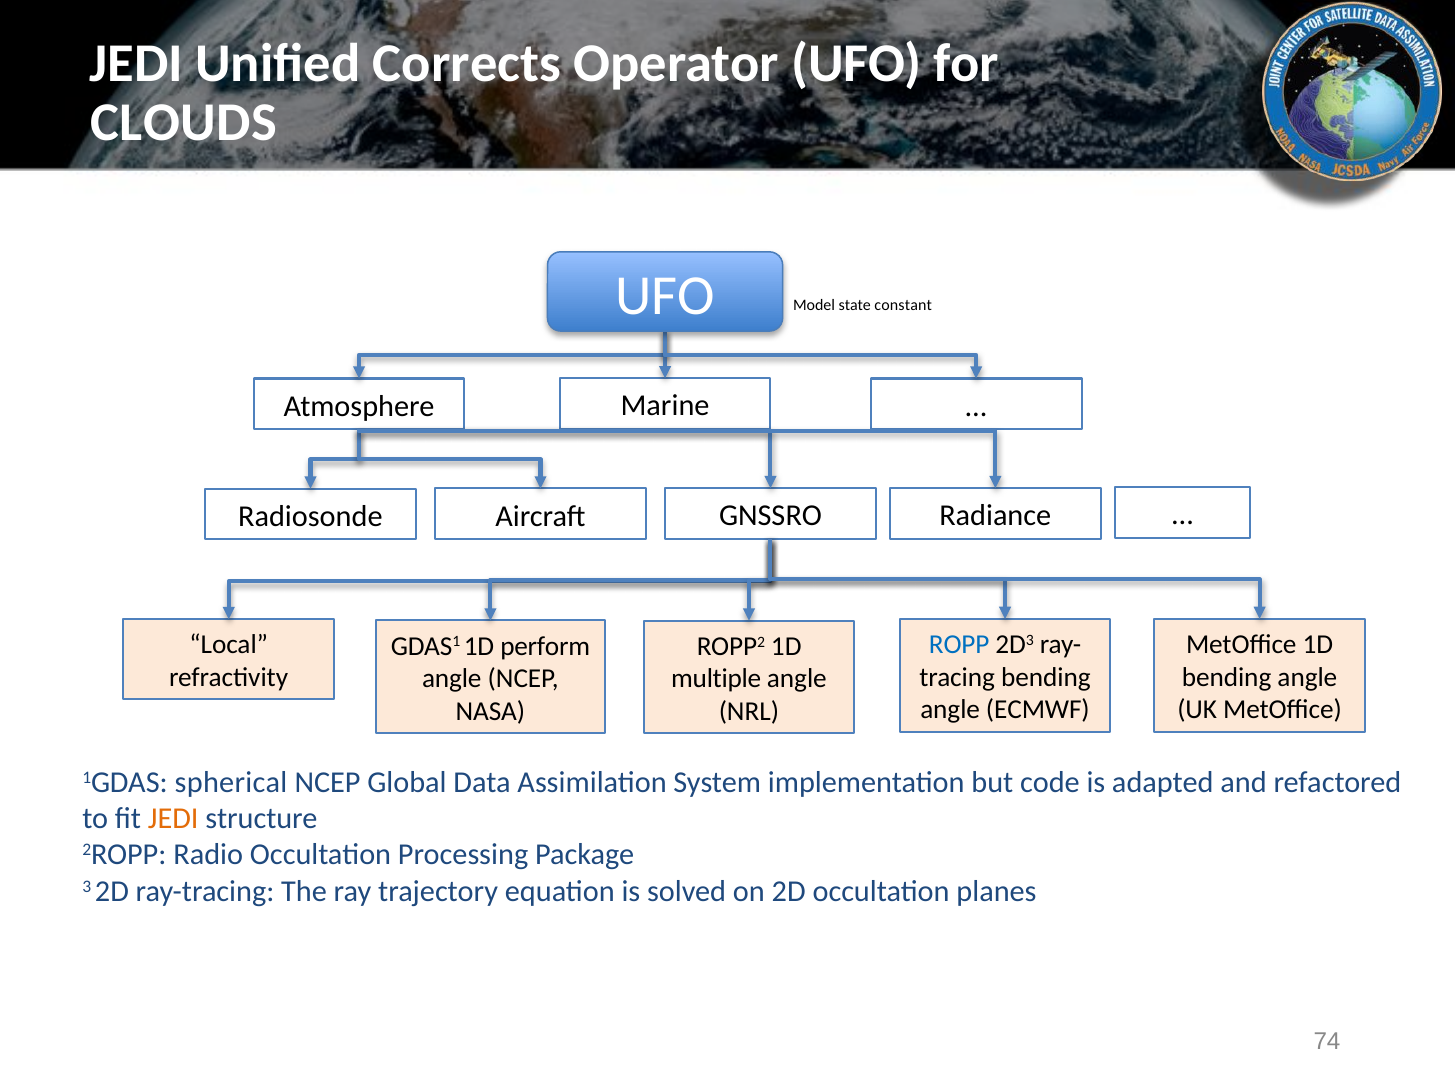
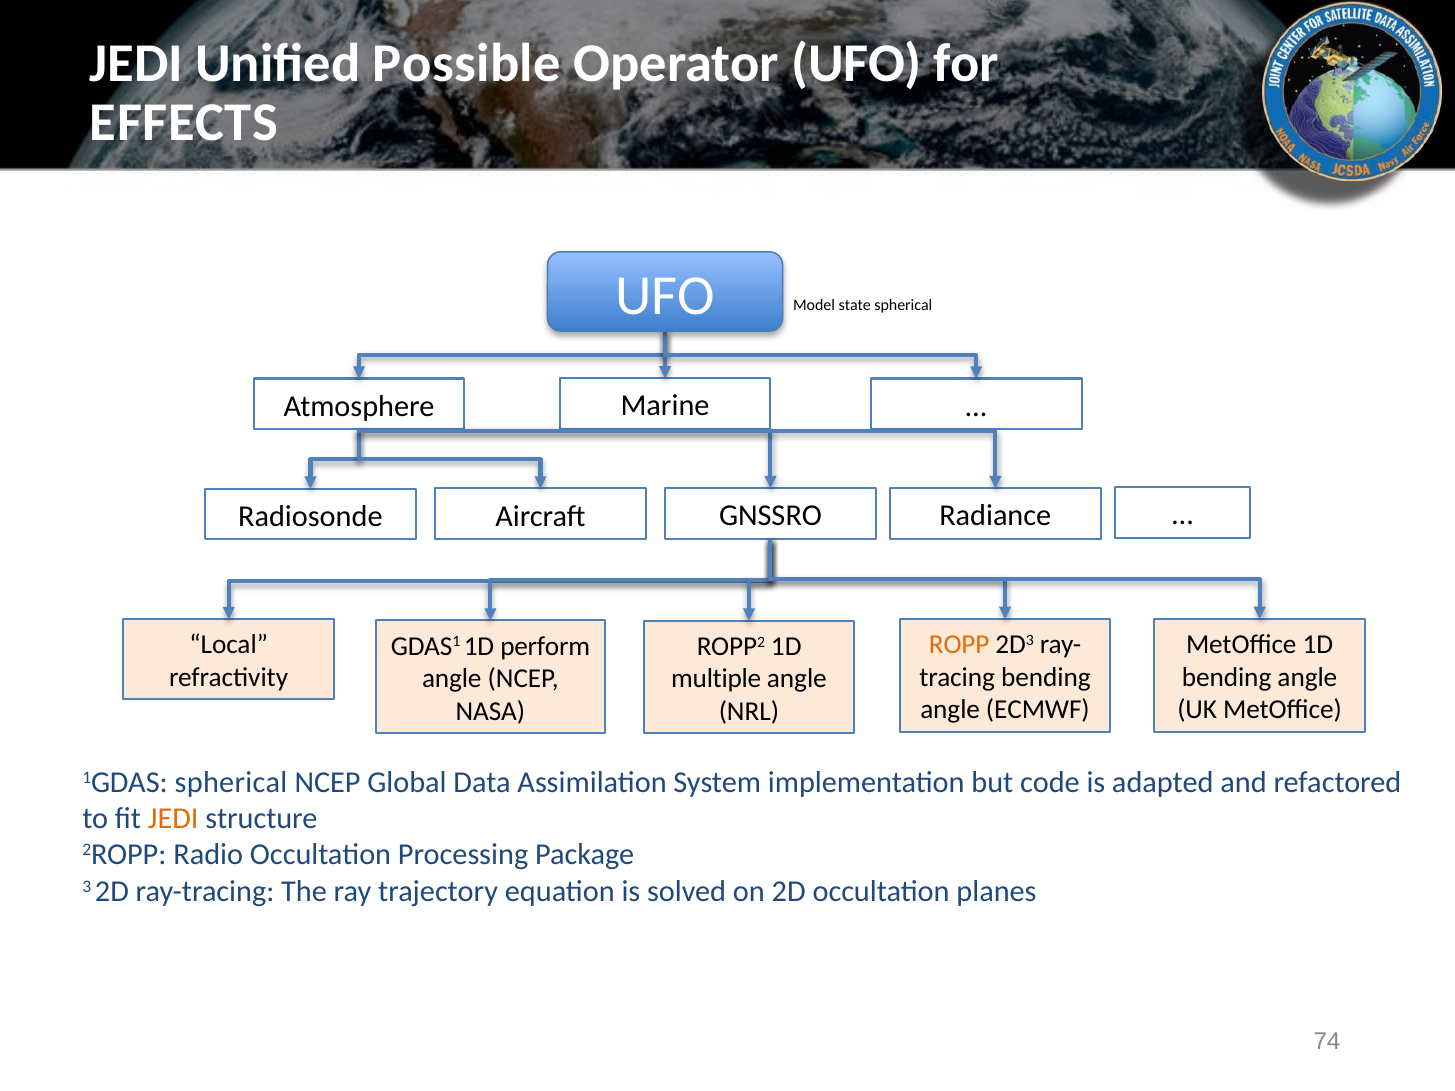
Corrects: Corrects -> Possible
CLOUDS: CLOUDS -> EFFECTS
state constant: constant -> spherical
ROPP colour: blue -> orange
